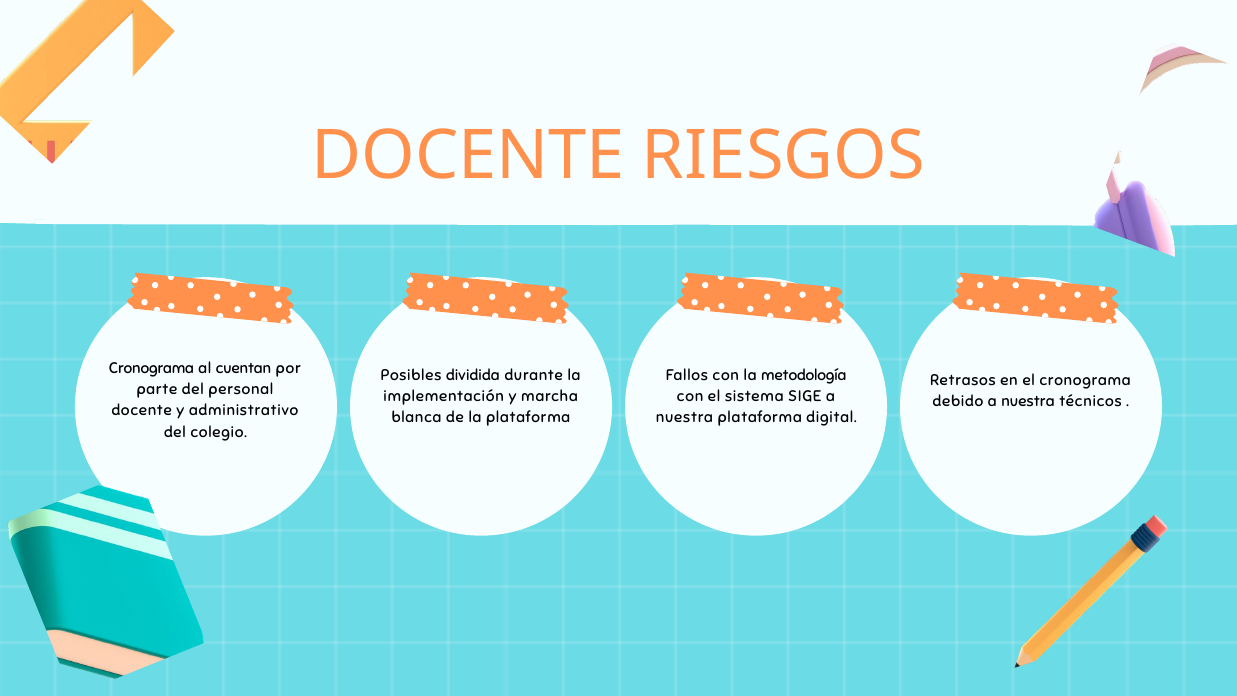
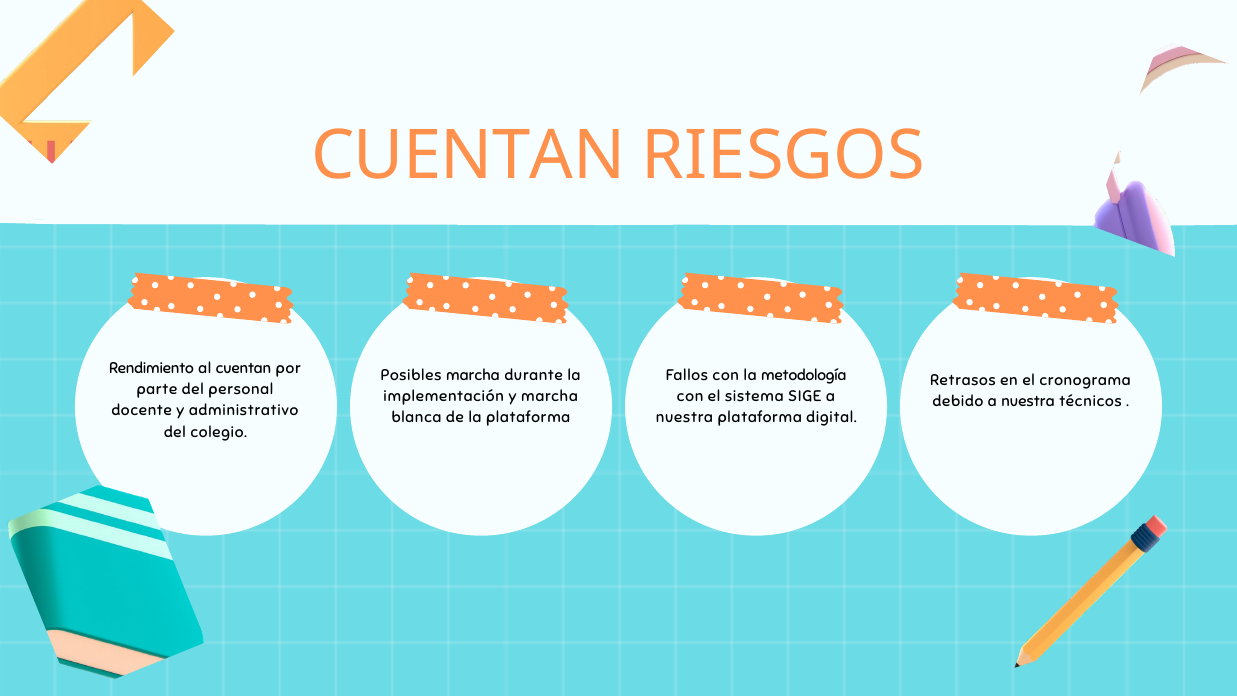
DOCENTE at (468, 156): DOCENTE -> CUENTAN
Cronograma at (151, 368): Cronograma -> Rendimiento
Posibles dividida: dividida -> marcha
